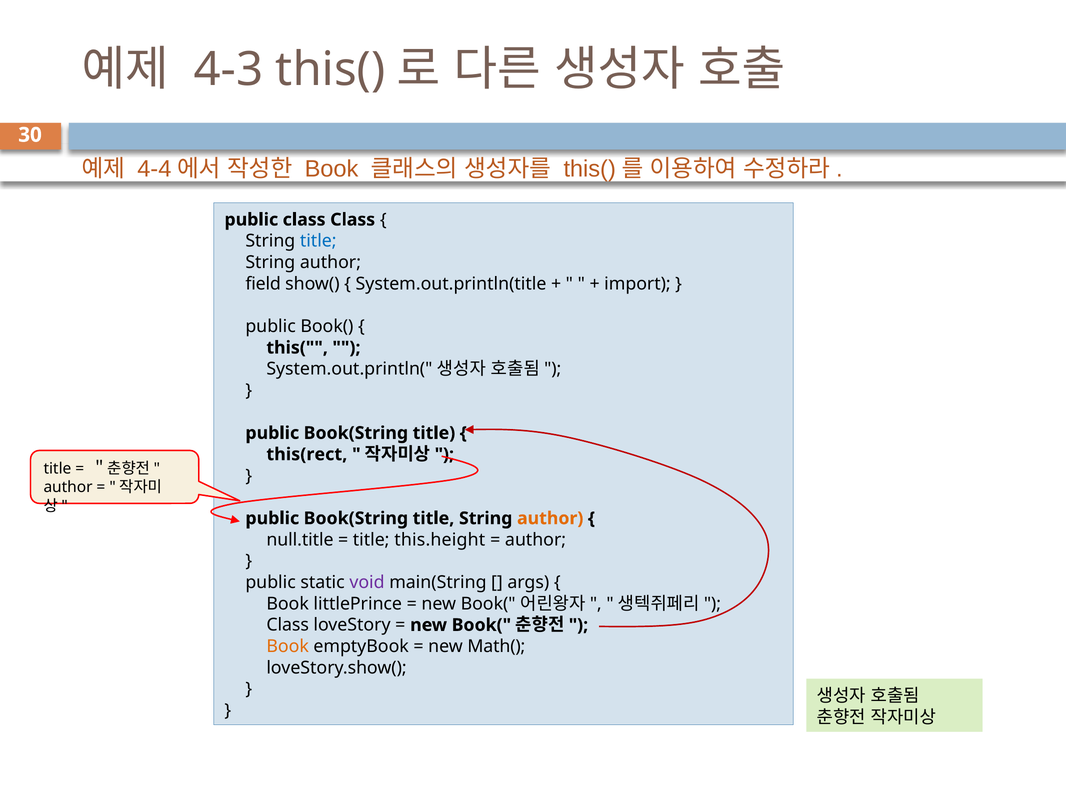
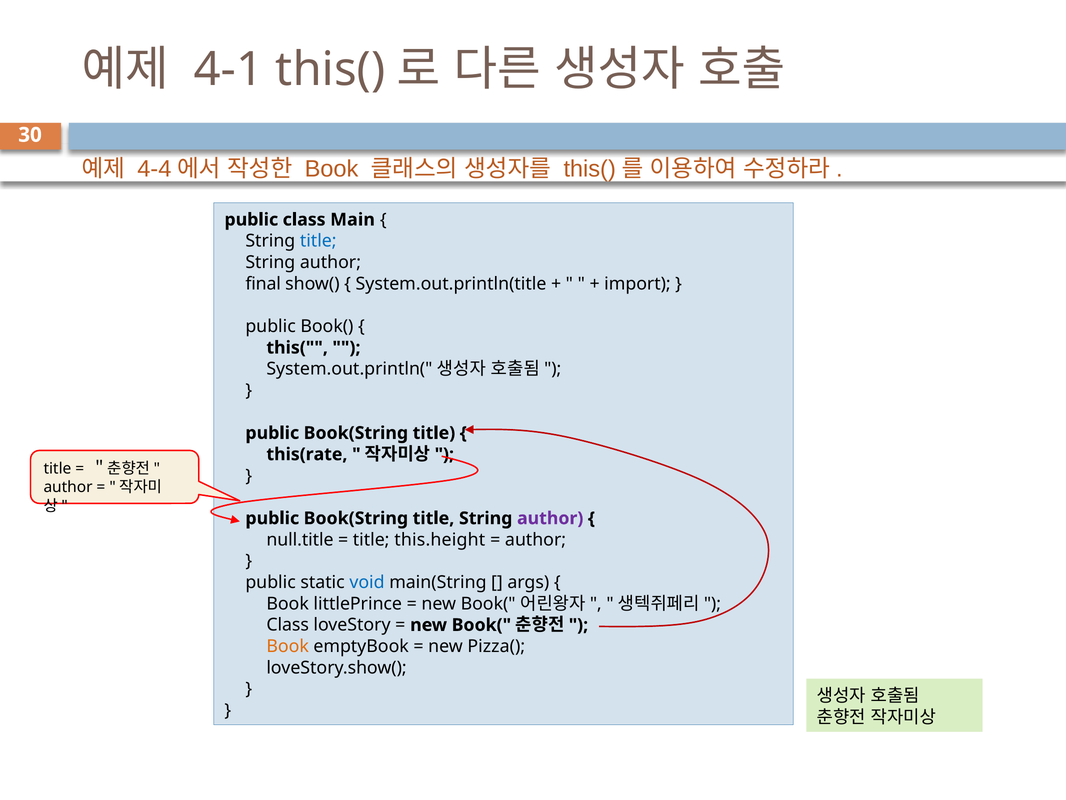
4-3: 4-3 -> 4-1
class Class: Class -> Main
field: field -> final
this(rect: this(rect -> this(rate
author at (550, 518) colour: orange -> purple
void colour: purple -> blue
Math(: Math( -> Pizza(
